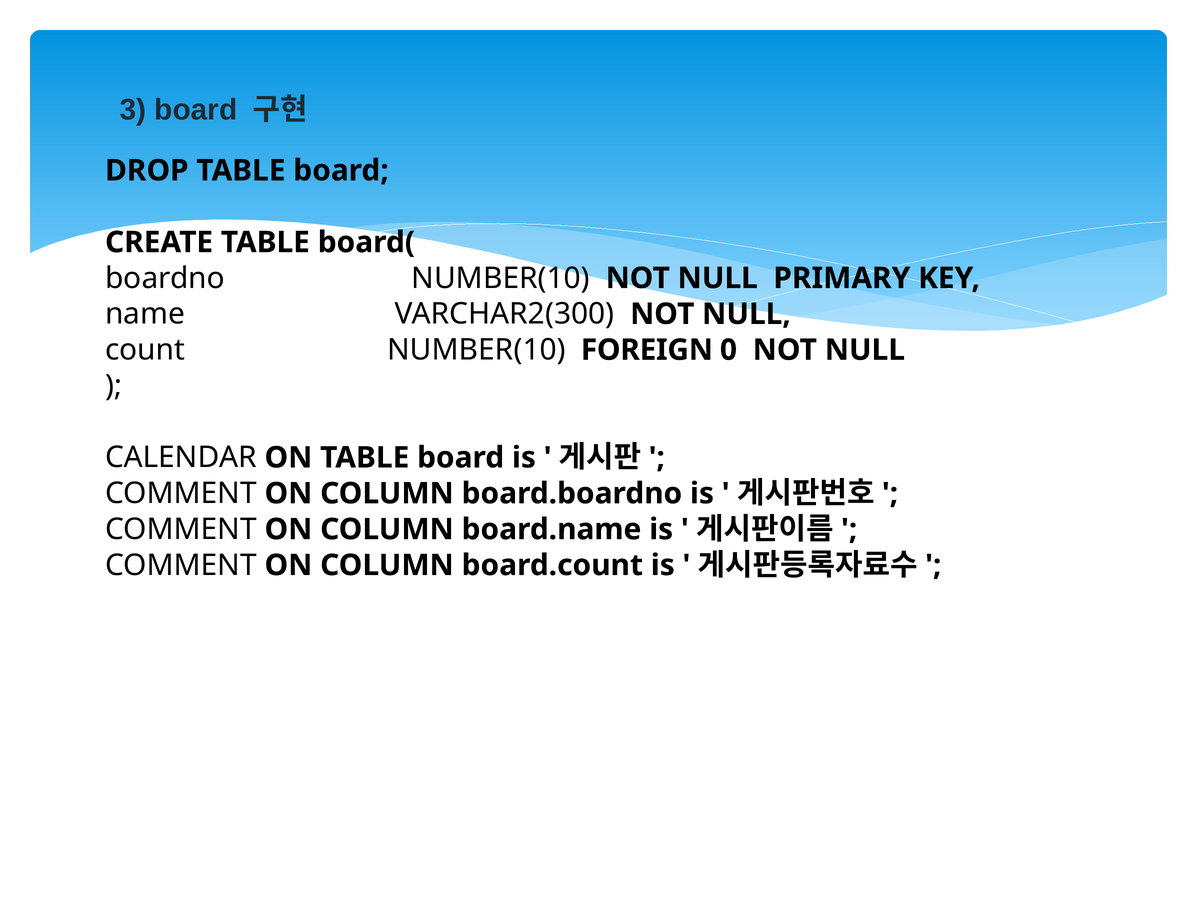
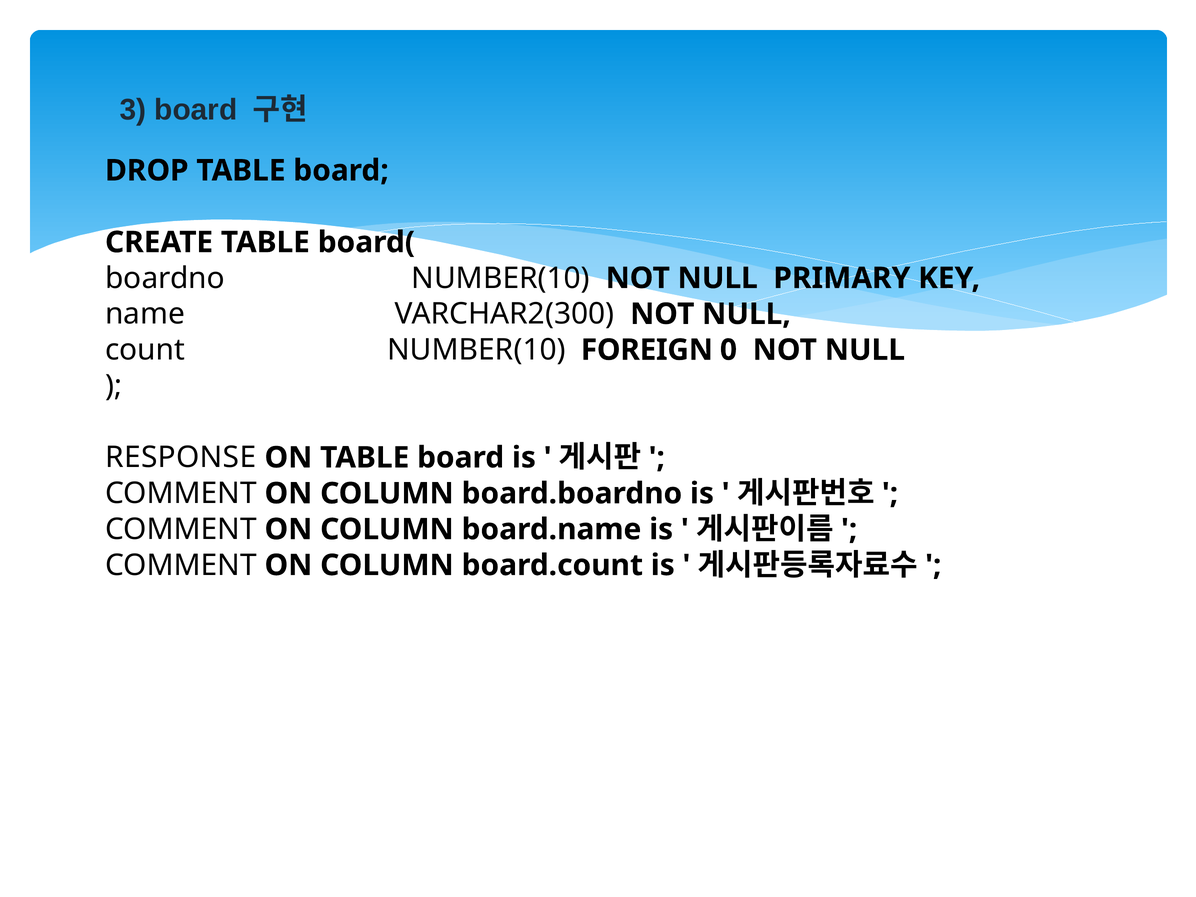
CALENDAR: CALENDAR -> RESPONSE
